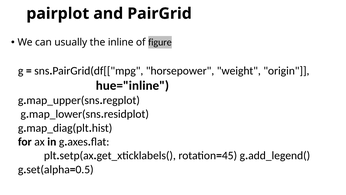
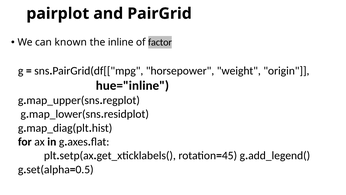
usually: usually -> known
figure: figure -> factor
